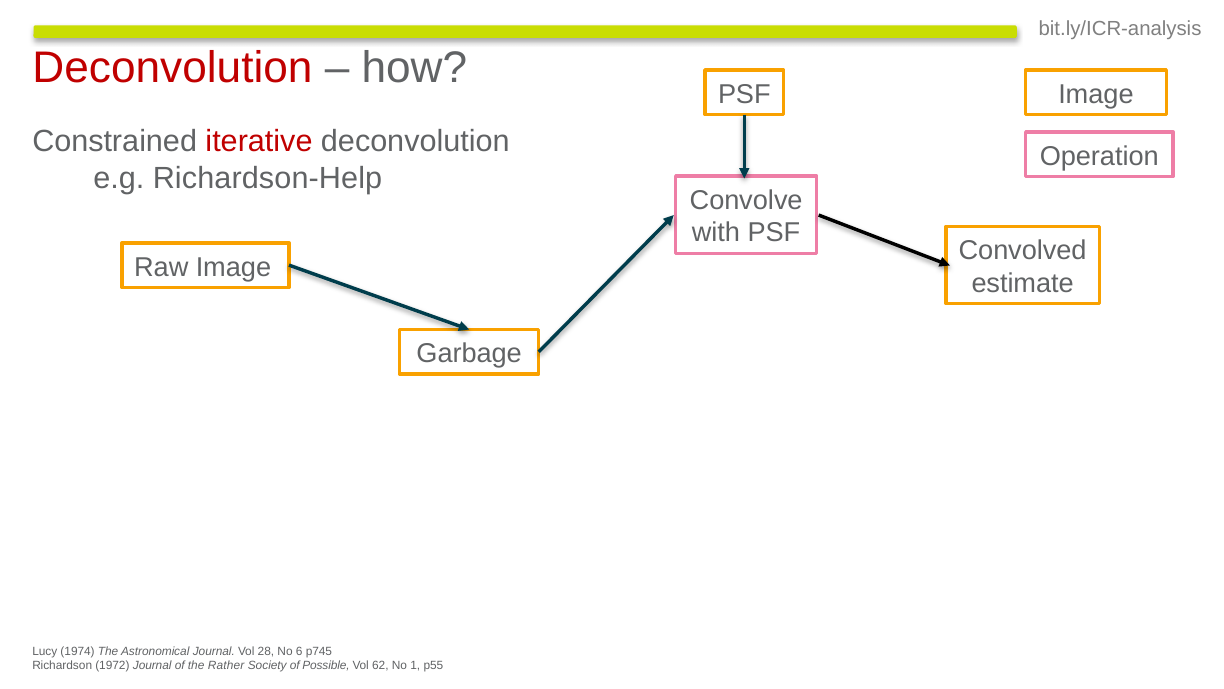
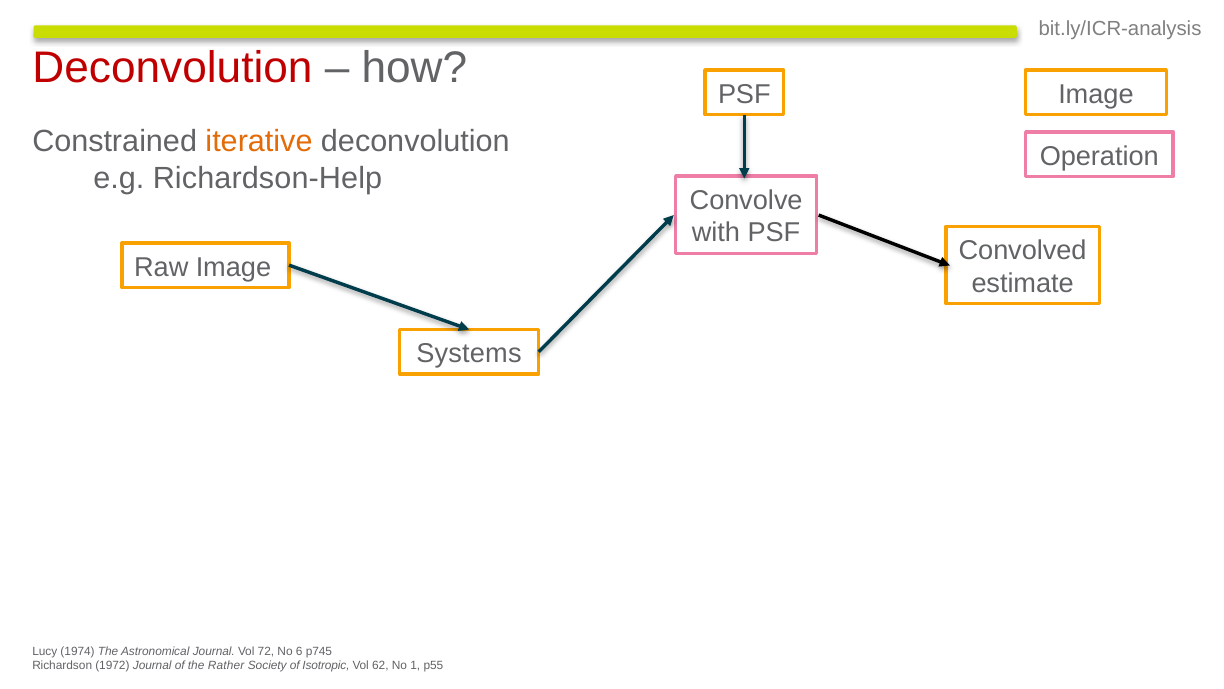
iterative colour: red -> orange
Garbage: Garbage -> Systems
28: 28 -> 72
Possible: Possible -> Isotropic
